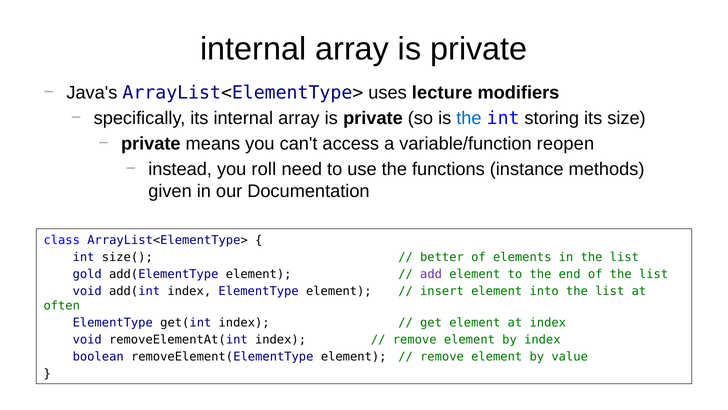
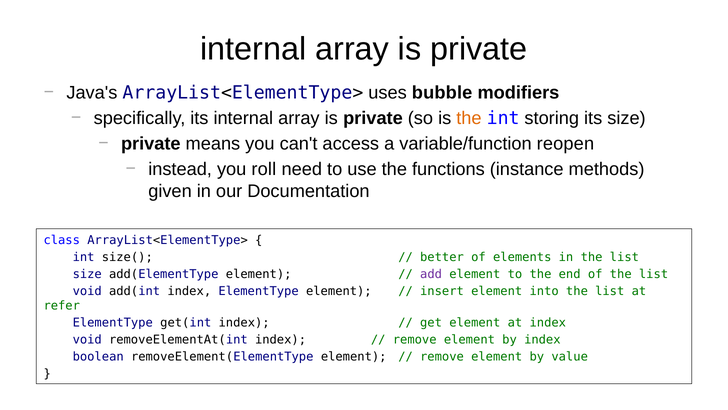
lecture: lecture -> bubble
the at (469, 118) colour: blue -> orange
gold at (87, 274): gold -> size
often: often -> refer
